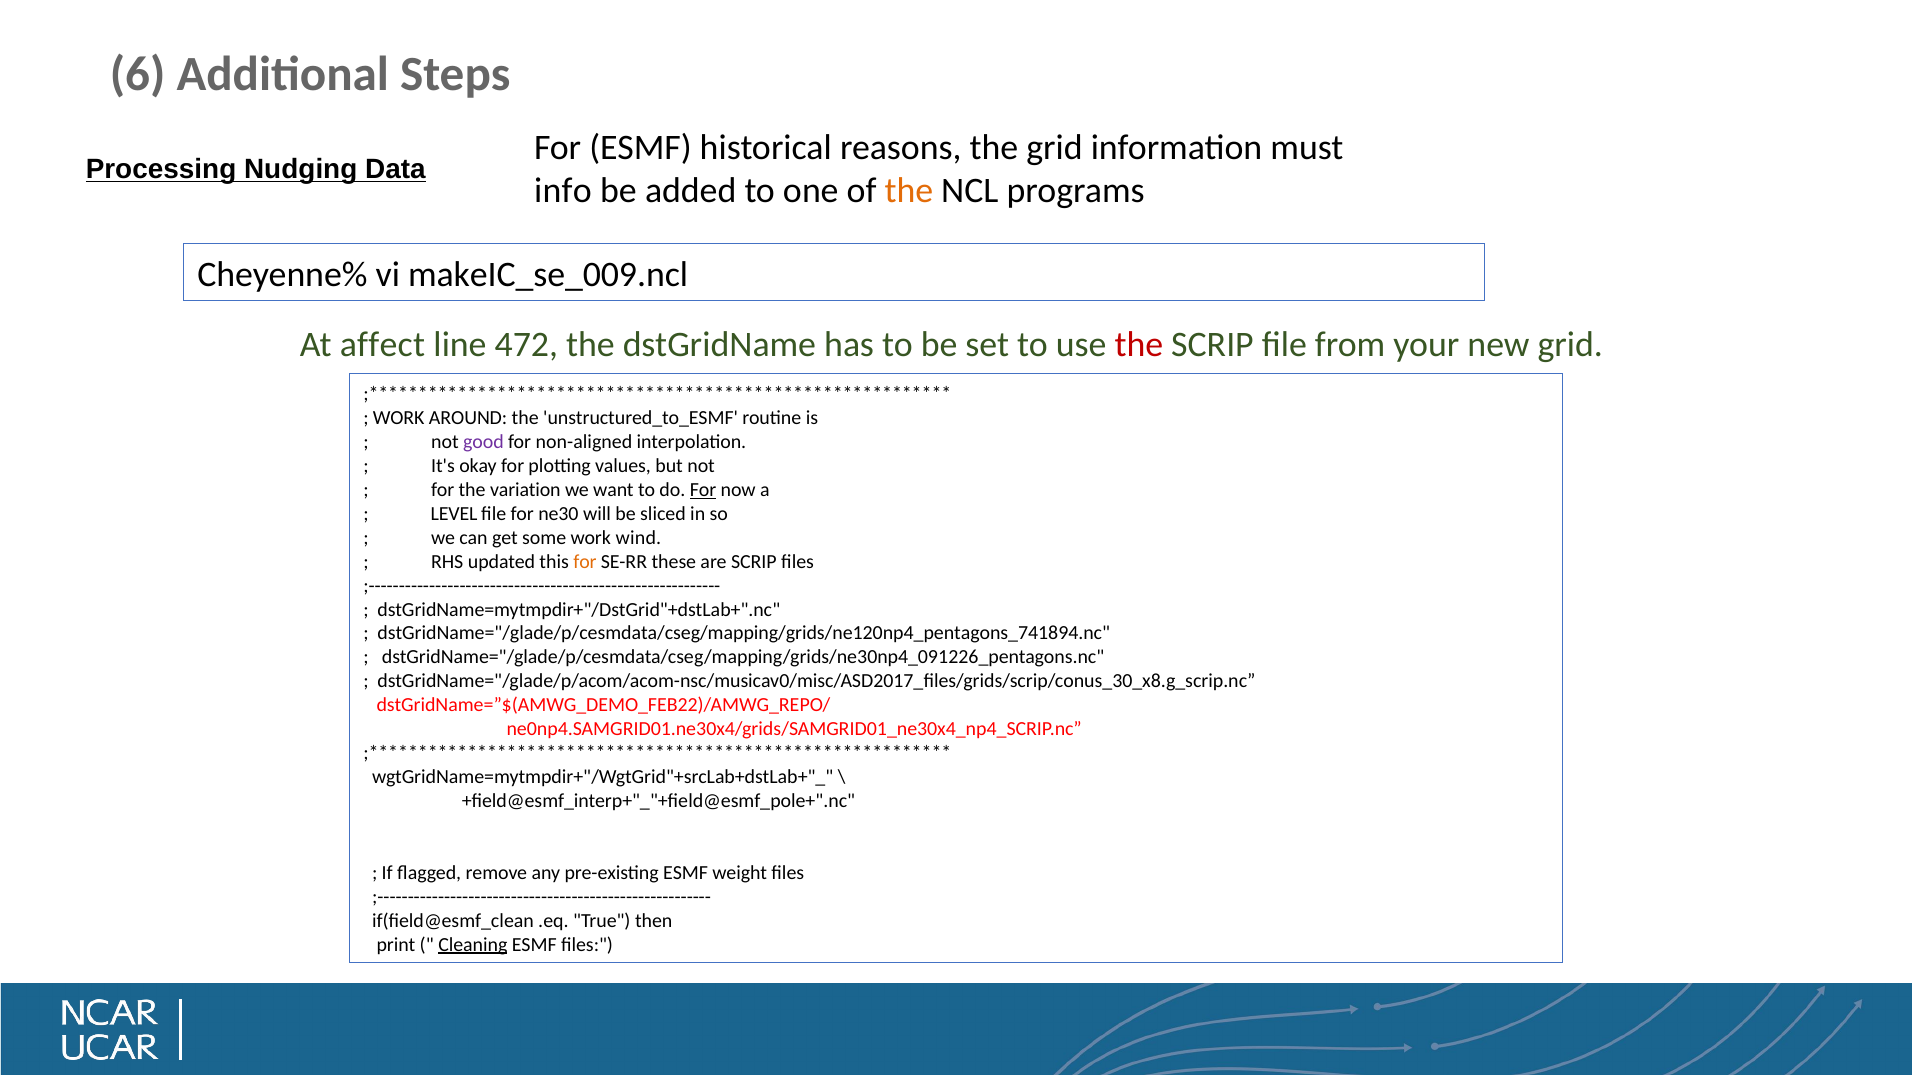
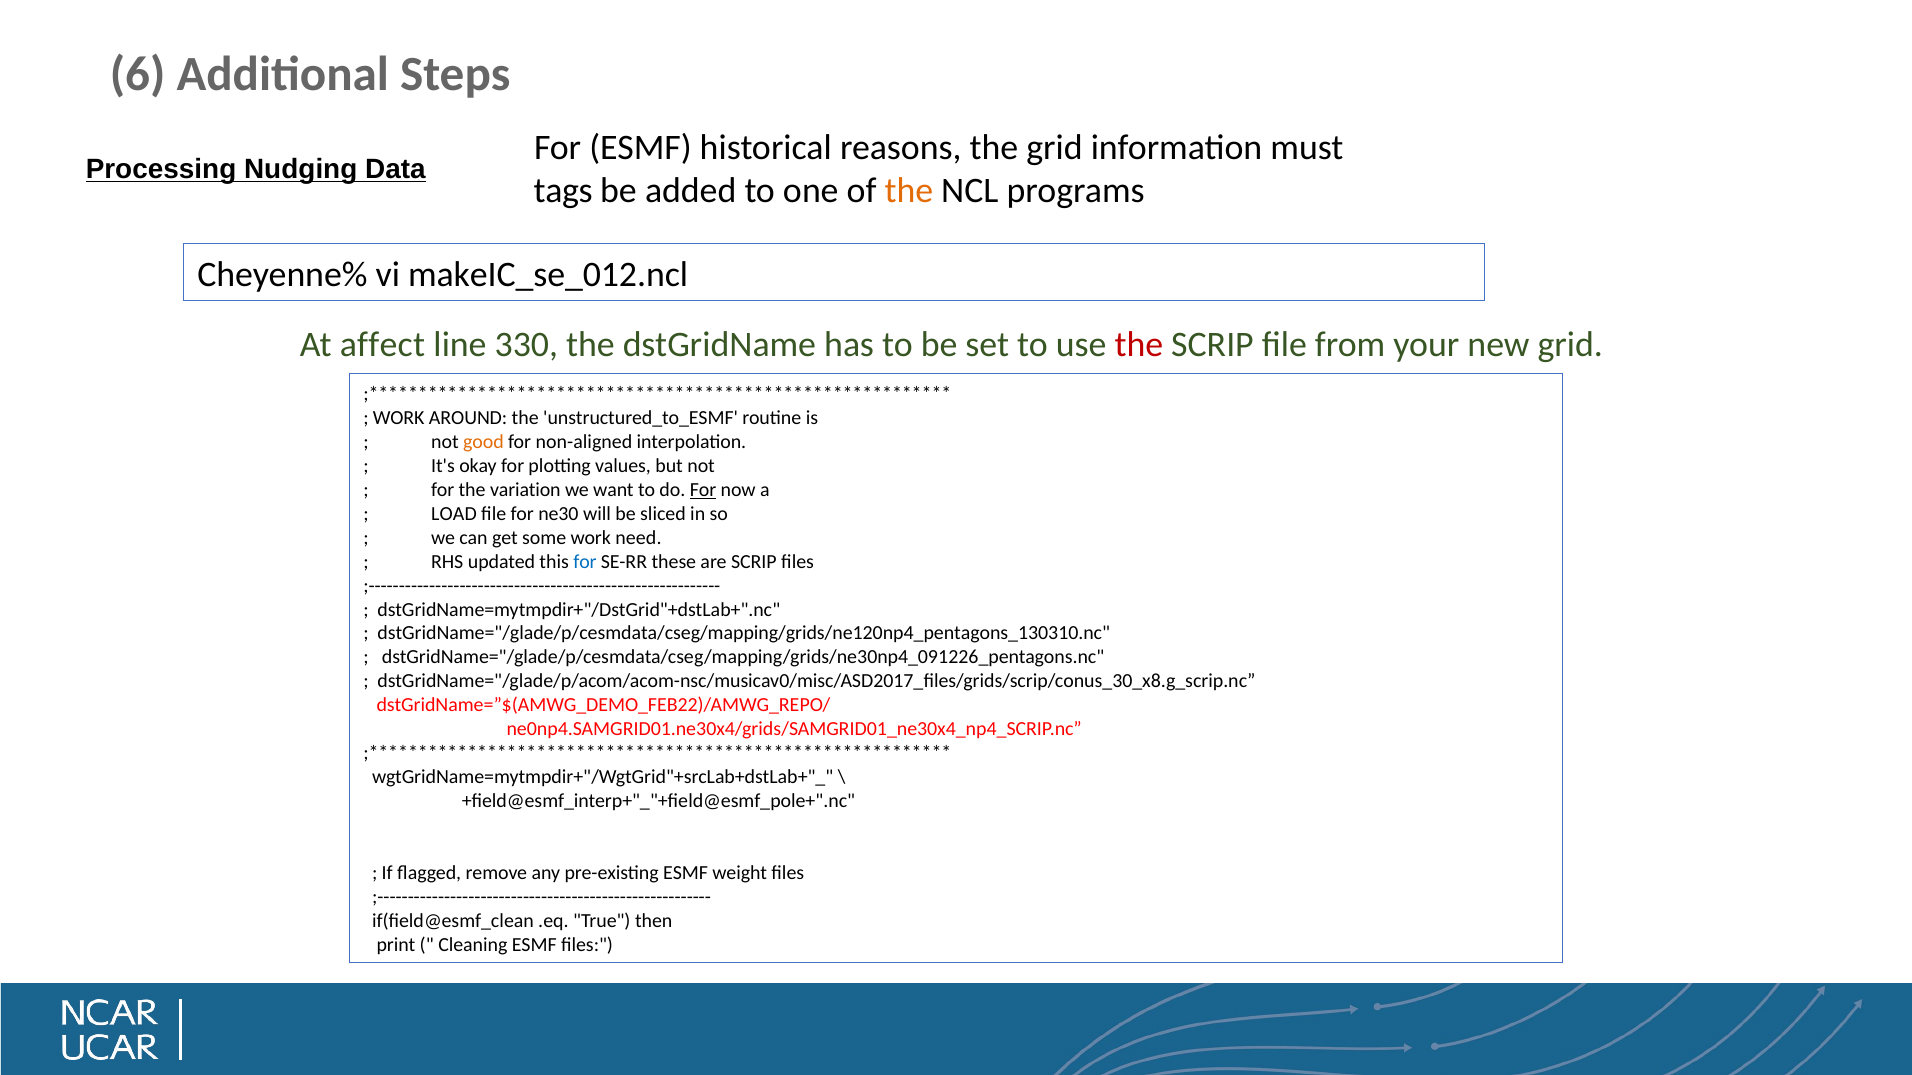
info: info -> tags
makeIC_se_009.ncl: makeIC_se_009.ncl -> makeIC_se_012.ncl
472: 472 -> 330
good colour: purple -> orange
LEVEL: LEVEL -> LOAD
wind: wind -> need
for at (585, 562) colour: orange -> blue
dstGridName="/glade/p/cesmdata/cseg/mapping/grids/ne120np4_pentagons_741894.nc: dstGridName="/glade/p/cesmdata/cseg/mapping/grids/ne120np4_pentagons_741894.nc -> dstGridName="/glade/p/cesmdata/cseg/mapping/grids/ne120np4_pentagons_130310.nc
Cleaning underline: present -> none
